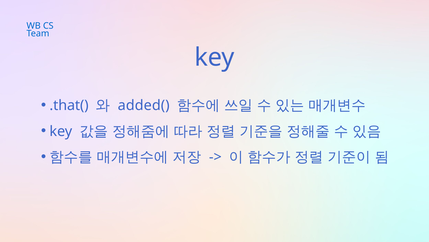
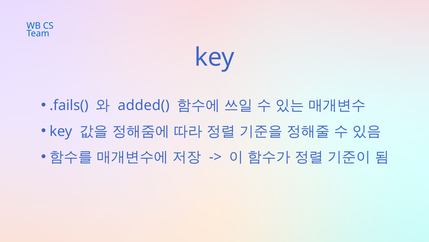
.that(: .that( -> .fails(
